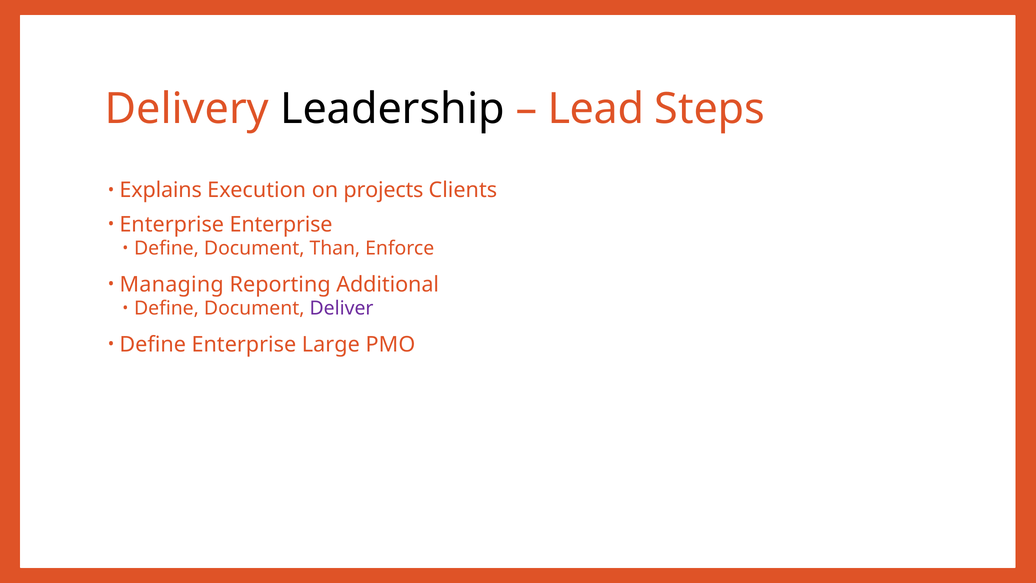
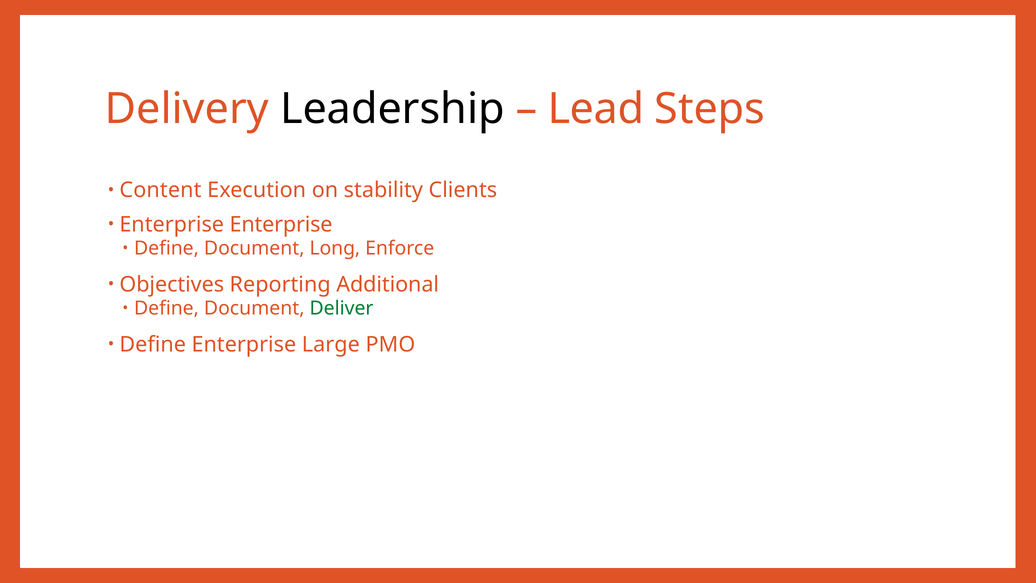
Explains: Explains -> Content
projects: projects -> stability
Than: Than -> Long
Managing: Managing -> Objectives
Deliver colour: purple -> green
